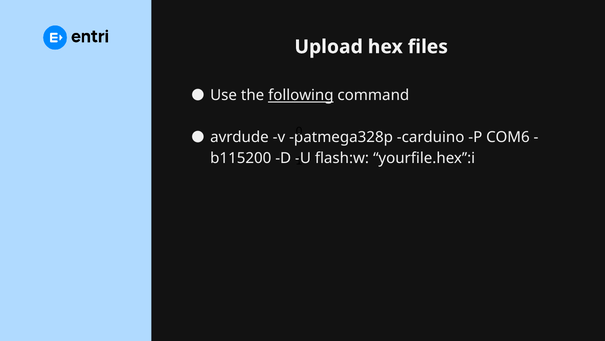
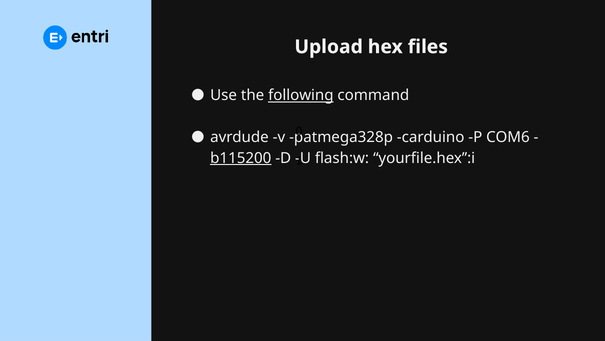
b115200 underline: none -> present
